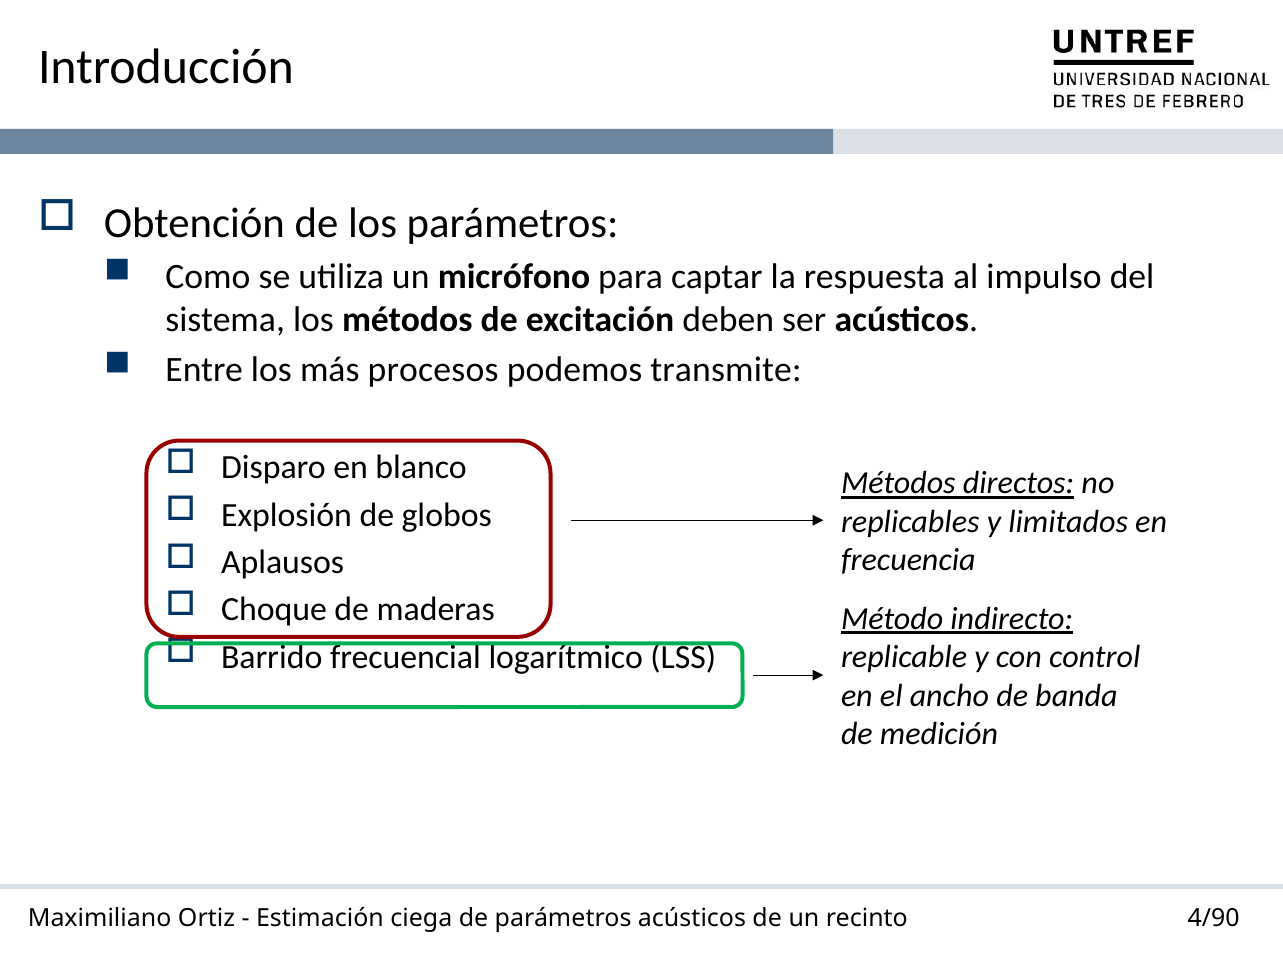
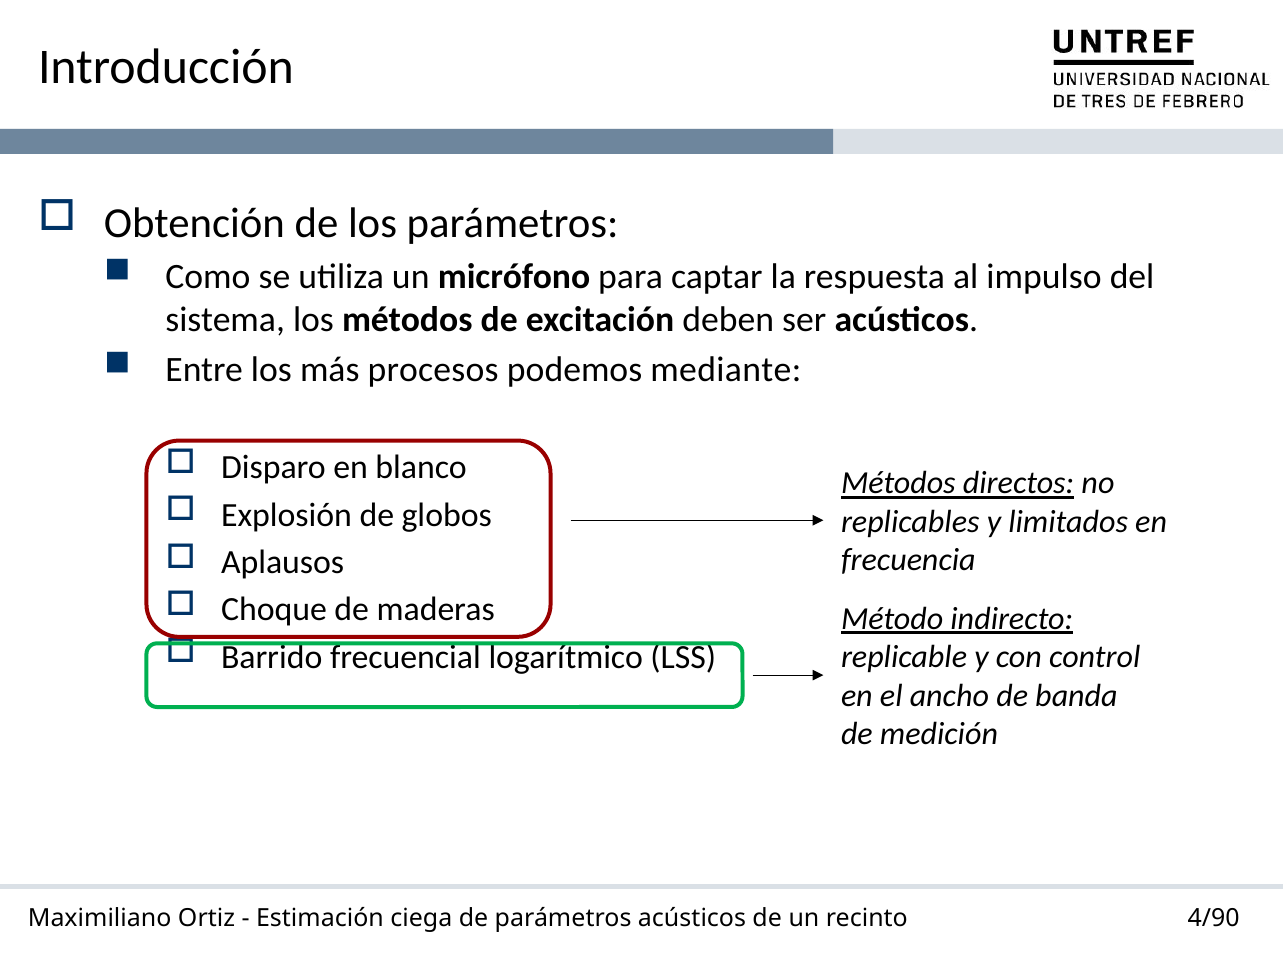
transmite: transmite -> mediante
